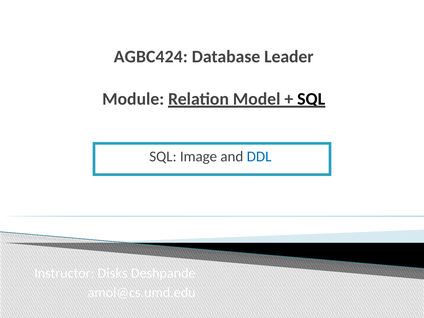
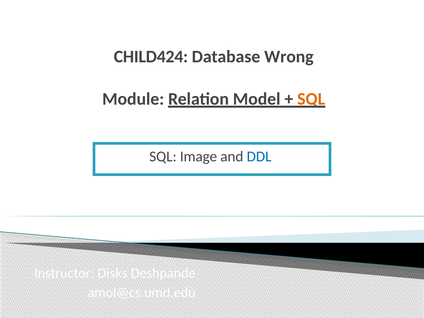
AGBC424: AGBC424 -> CHILD424
Leader: Leader -> Wrong
SQL at (311, 99) colour: black -> orange
